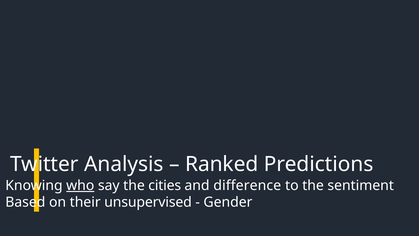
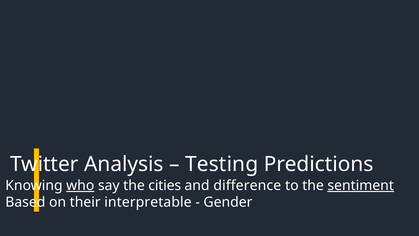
Ranked: Ranked -> Testing
sentiment underline: none -> present
unsupervised: unsupervised -> interpretable
